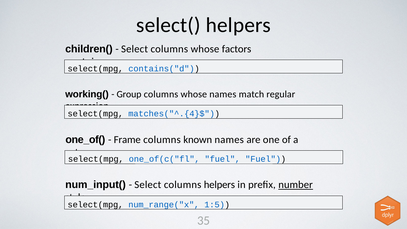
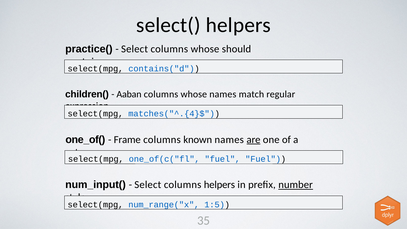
children(: children( -> practice(
factors: factors -> should
working(: working( -> children(
Group: Group -> Aaban
are underline: none -> present
